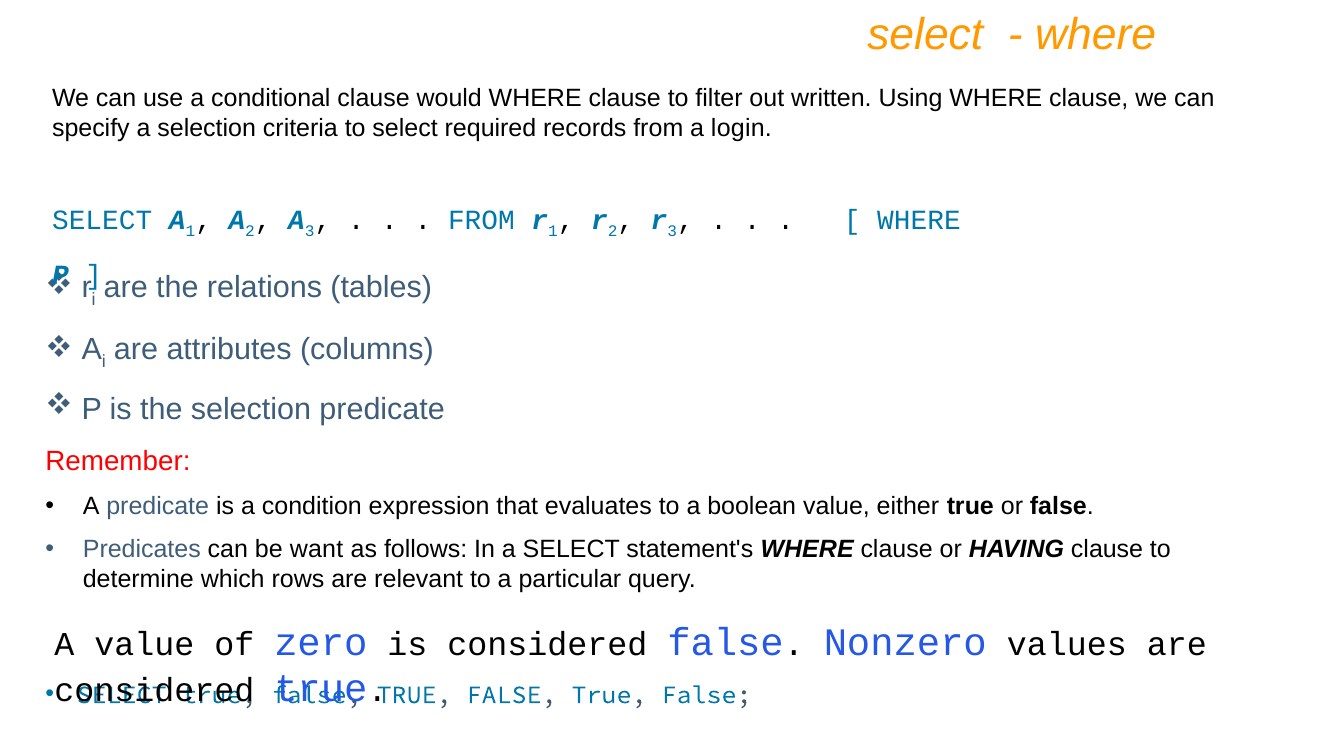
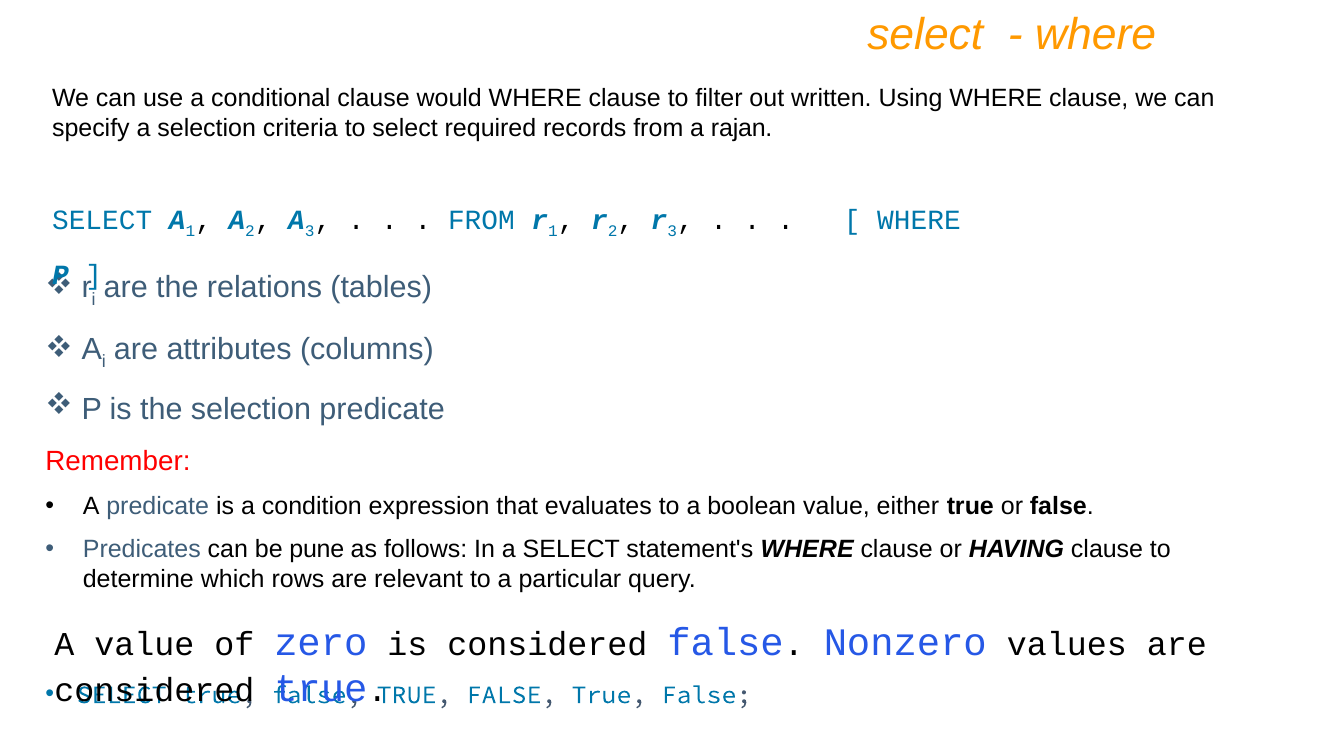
login: login -> rajan
want: want -> pune
